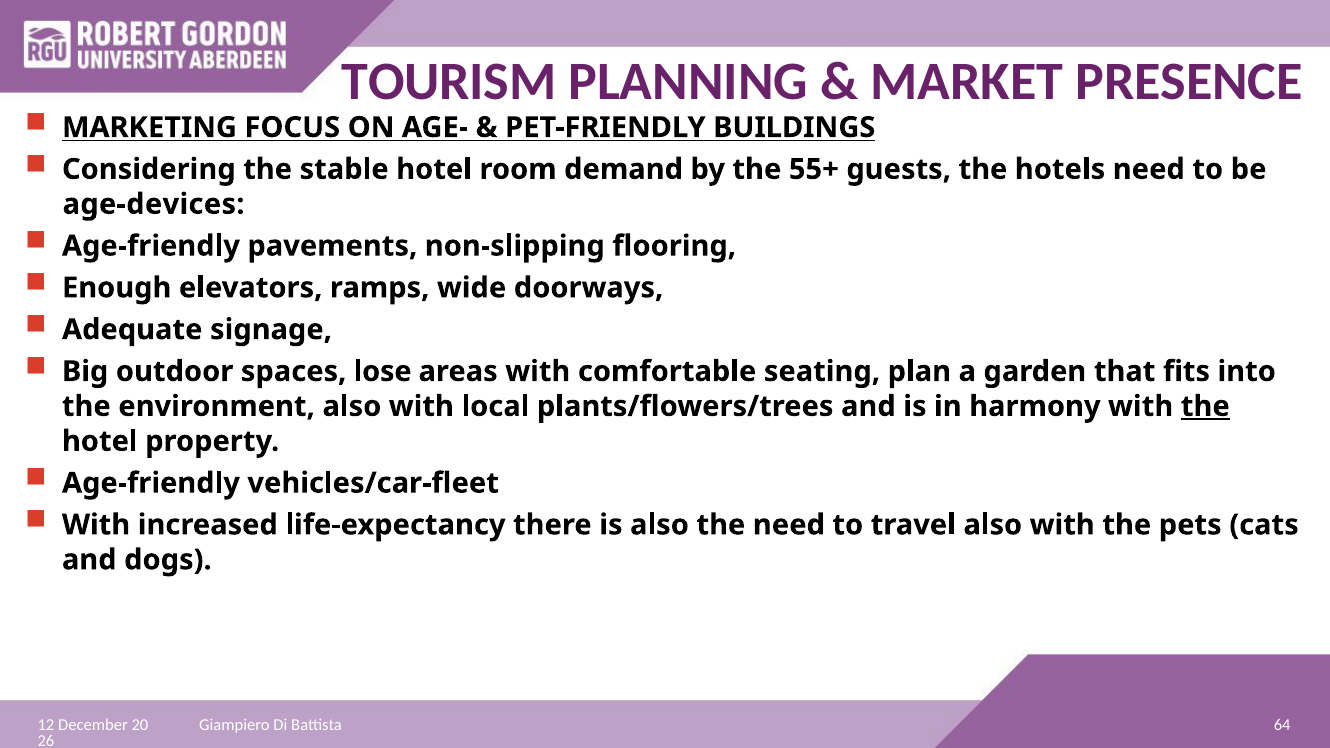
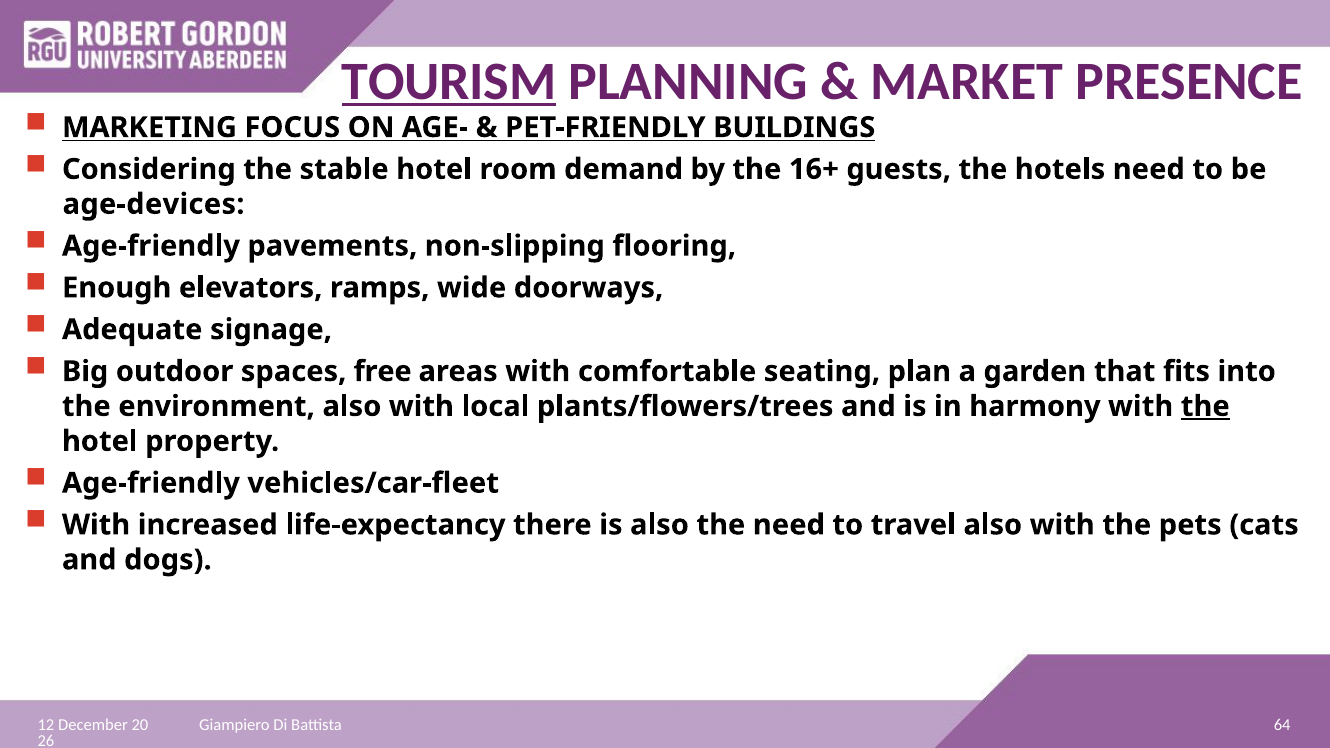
TOURISM underline: none -> present
55+: 55+ -> 16+
lose: lose -> free
